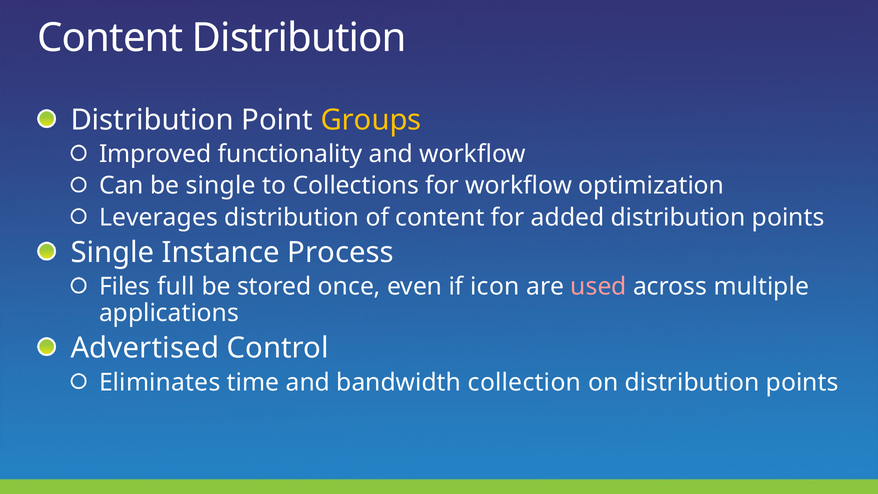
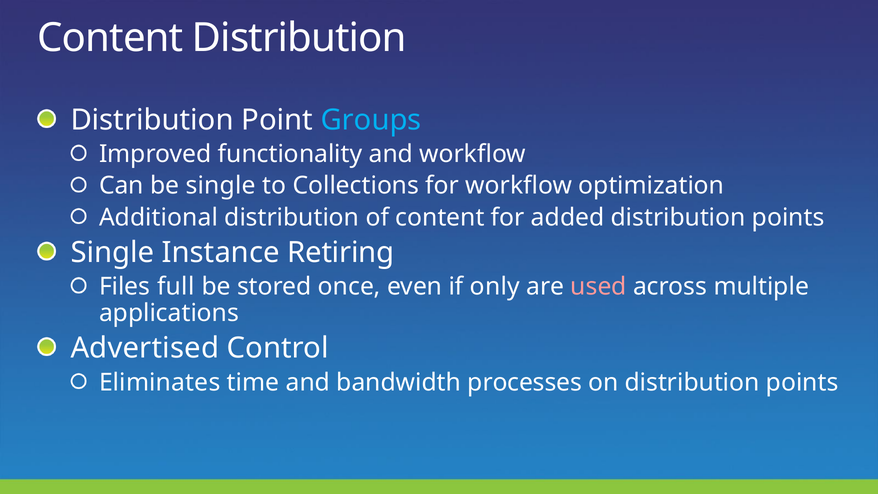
Groups colour: yellow -> light blue
Leverages: Leverages -> Additional
Process: Process -> Retiring
icon: icon -> only
collection: collection -> processes
